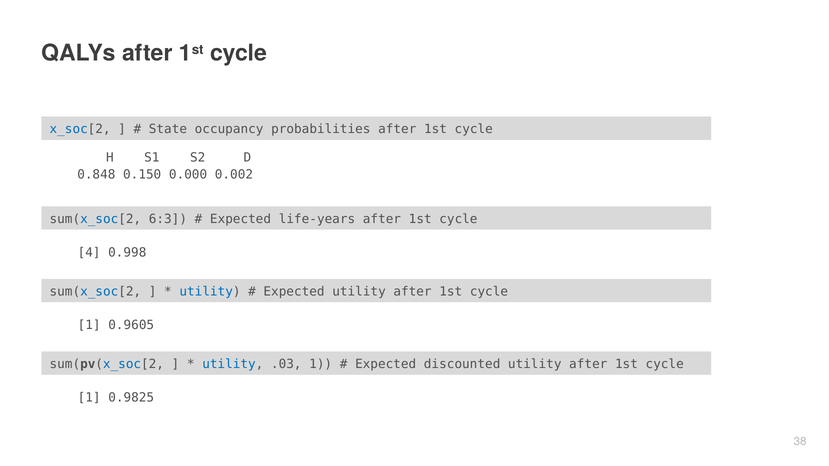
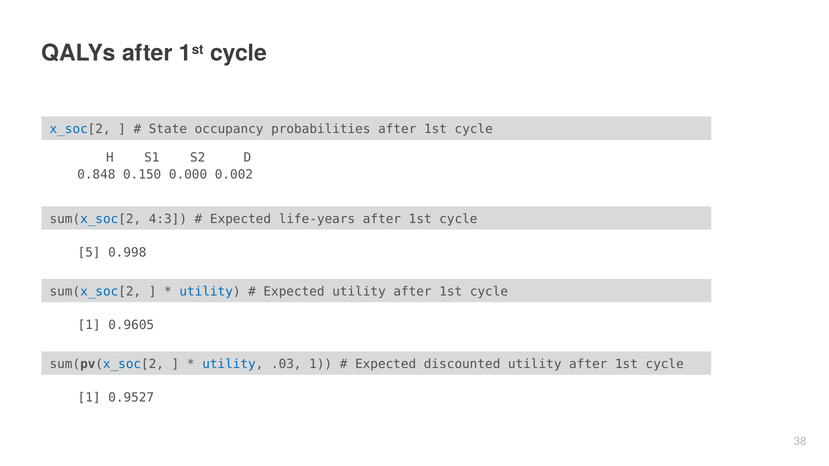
6:3: 6:3 -> 4:3
4: 4 -> 5
0.9825: 0.9825 -> 0.9527
